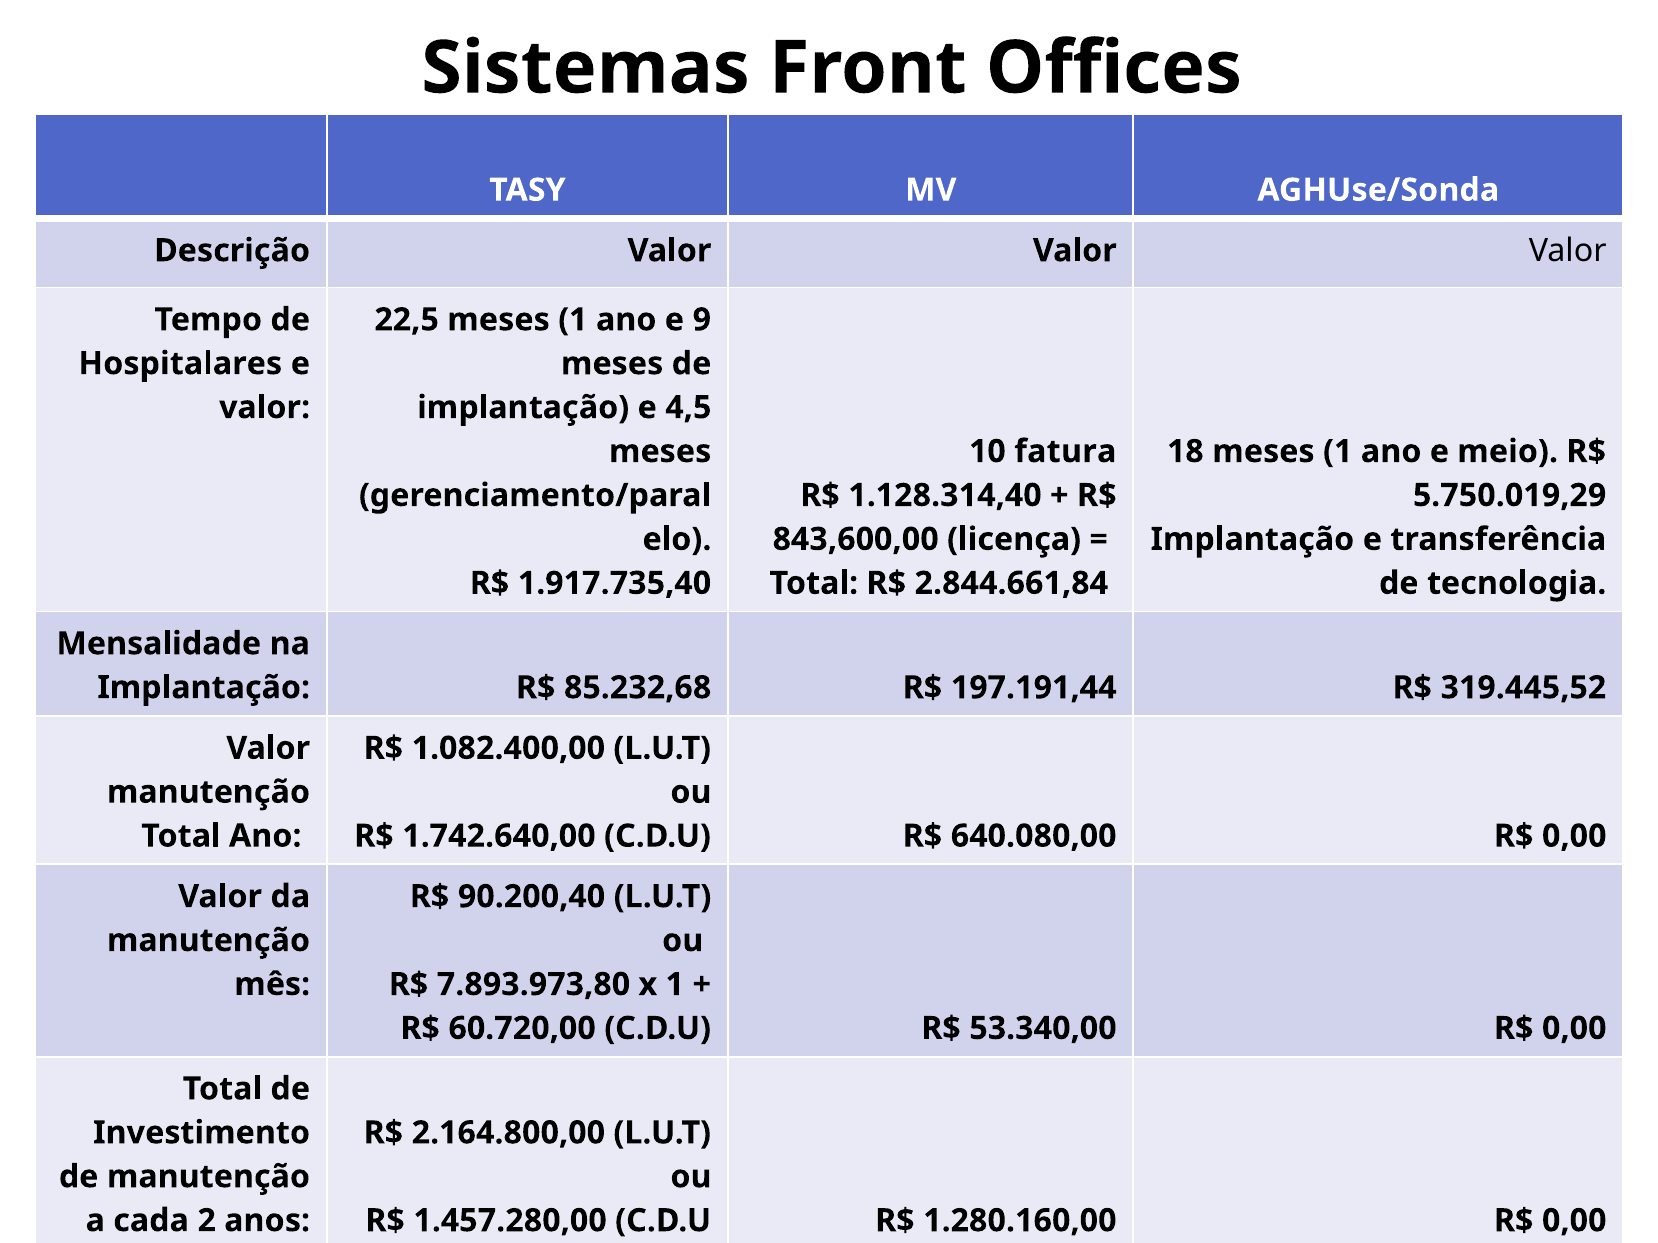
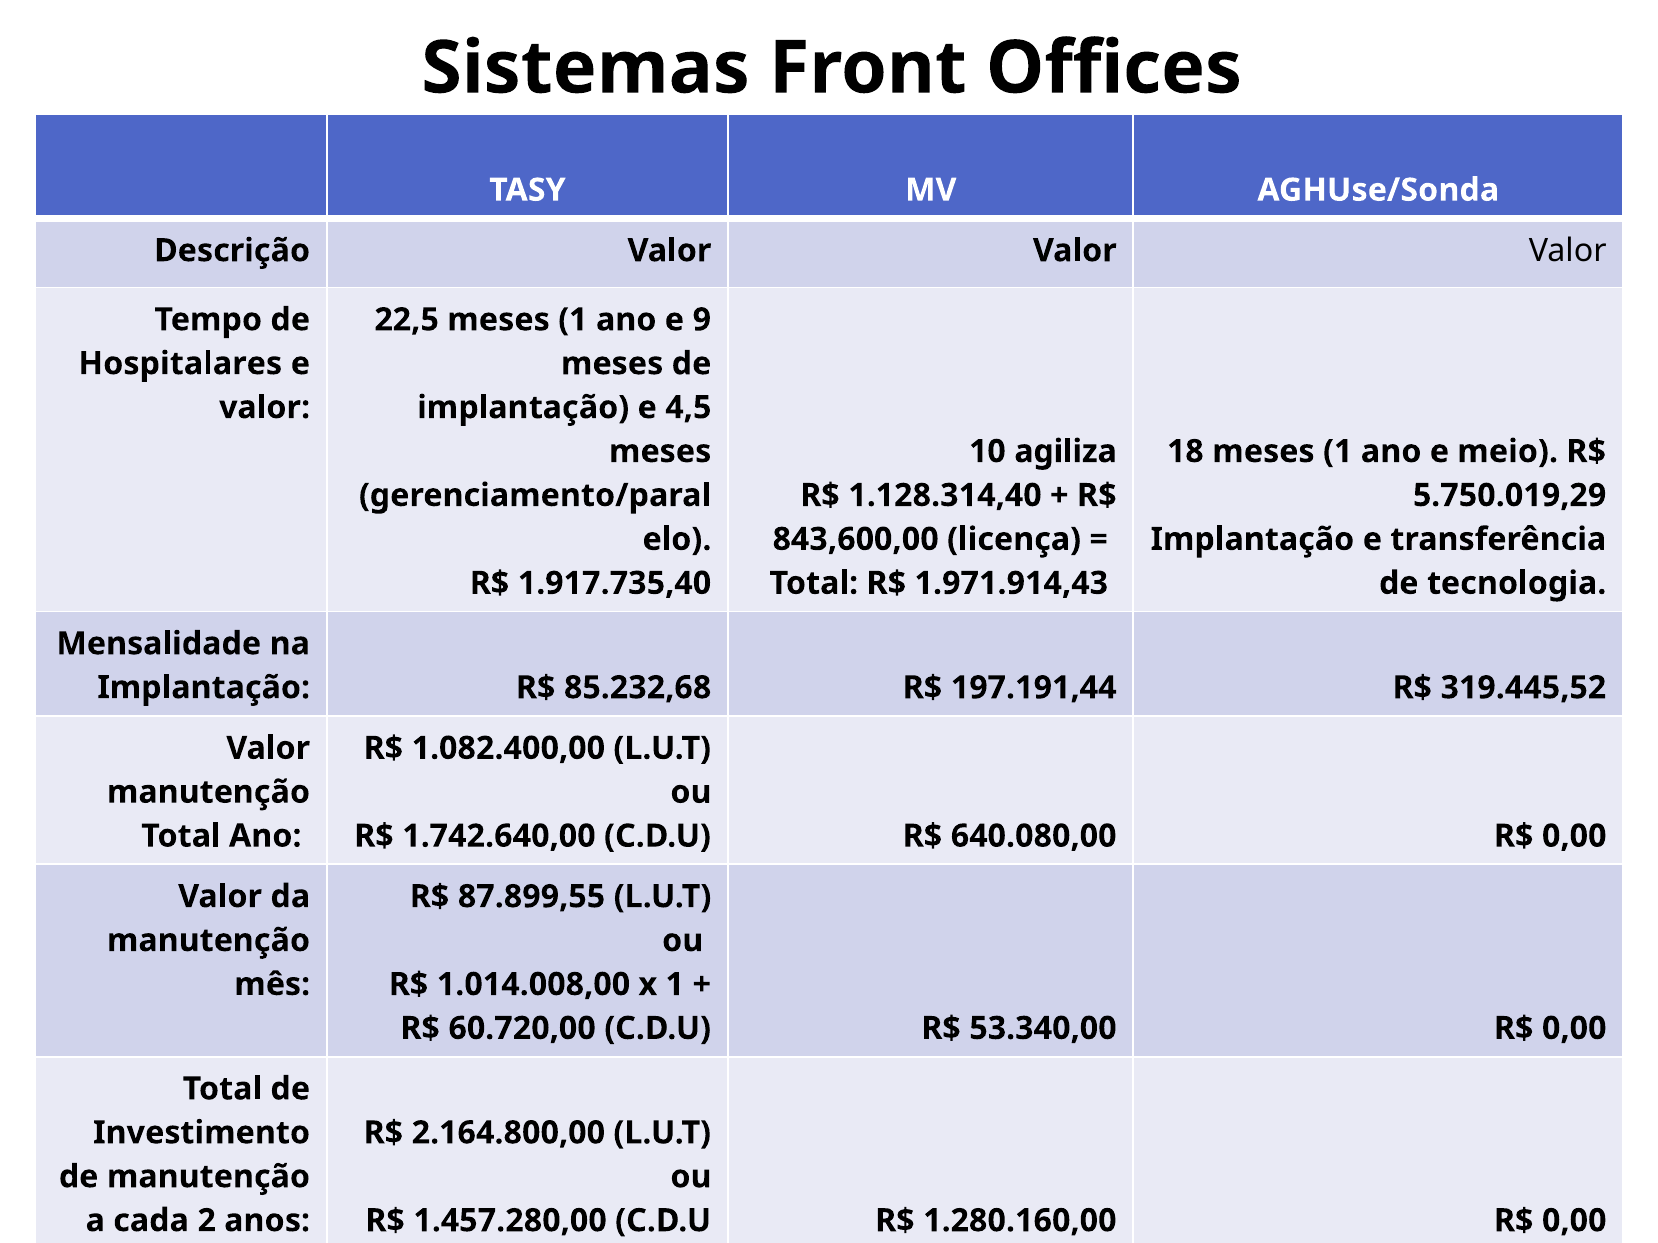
fatura: fatura -> agiliza
2.844.661,84: 2.844.661,84 -> 1.971.914,43
90.200,40: 90.200,40 -> 87.899,55
7.893.973,80: 7.893.973,80 -> 1.014.008,00
